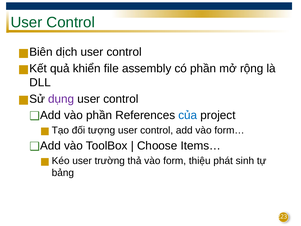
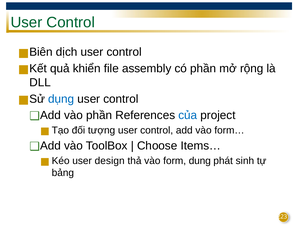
dụng colour: purple -> blue
trường: trường -> design
thiệu: thiệu -> dung
